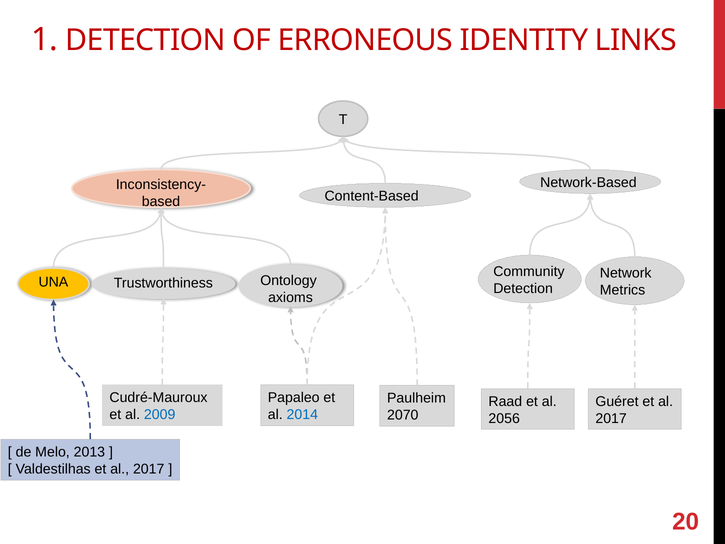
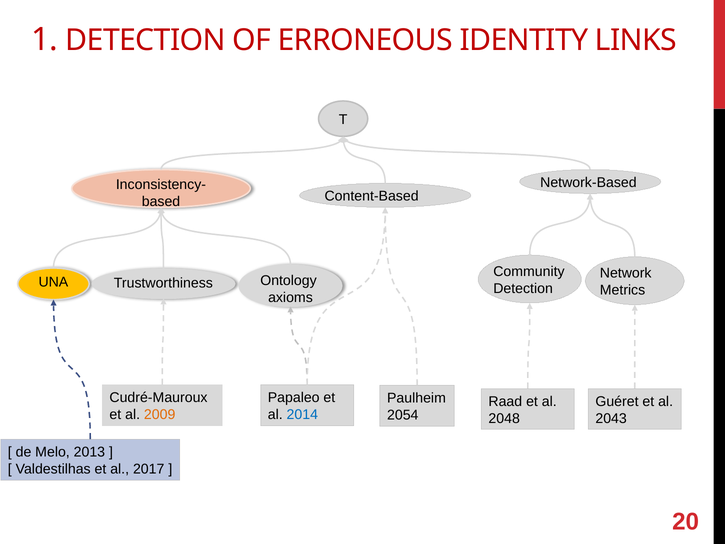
2009 colour: blue -> orange
2070: 2070 -> 2054
2056: 2056 -> 2048
2017 at (611, 418): 2017 -> 2043
